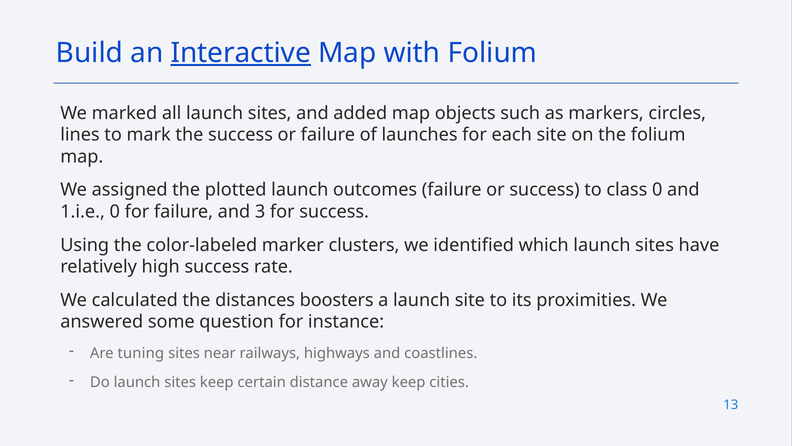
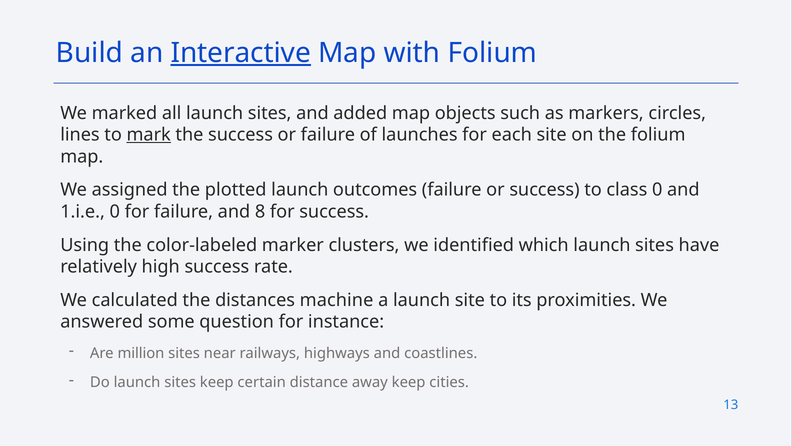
mark underline: none -> present
3: 3 -> 8
boosters: boosters -> machine
tuning: tuning -> million
